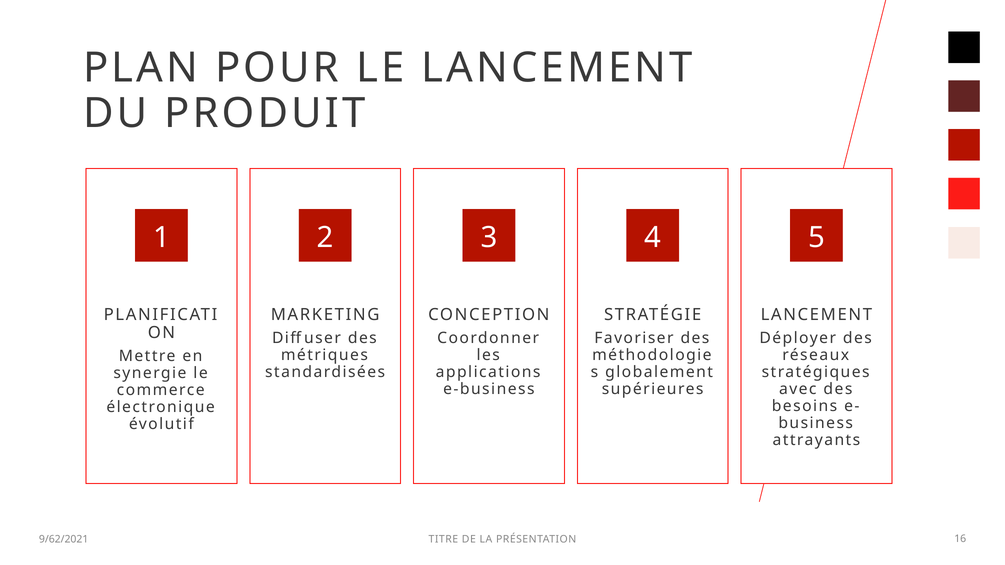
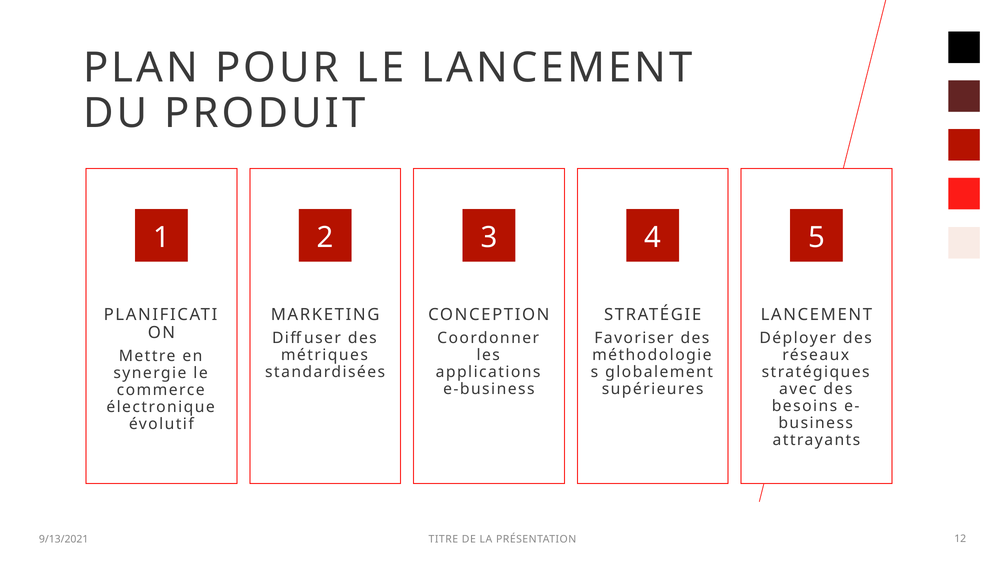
9/62/2021: 9/62/2021 -> 9/13/2021
16: 16 -> 12
